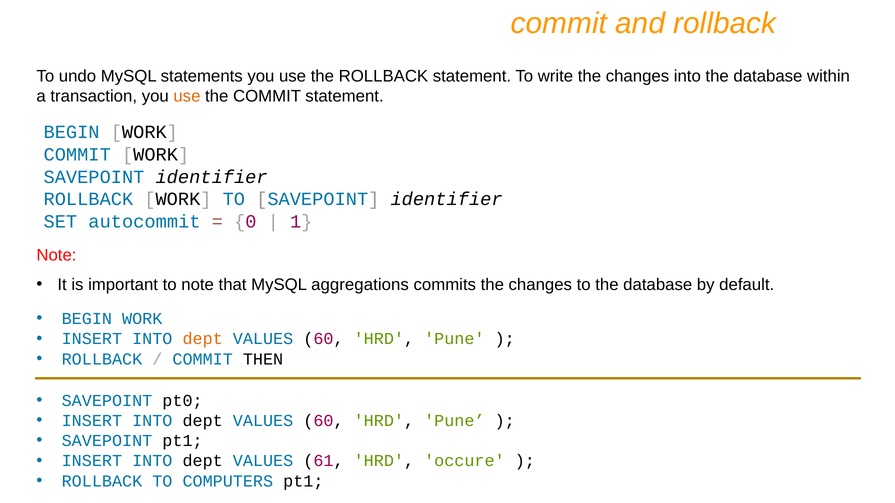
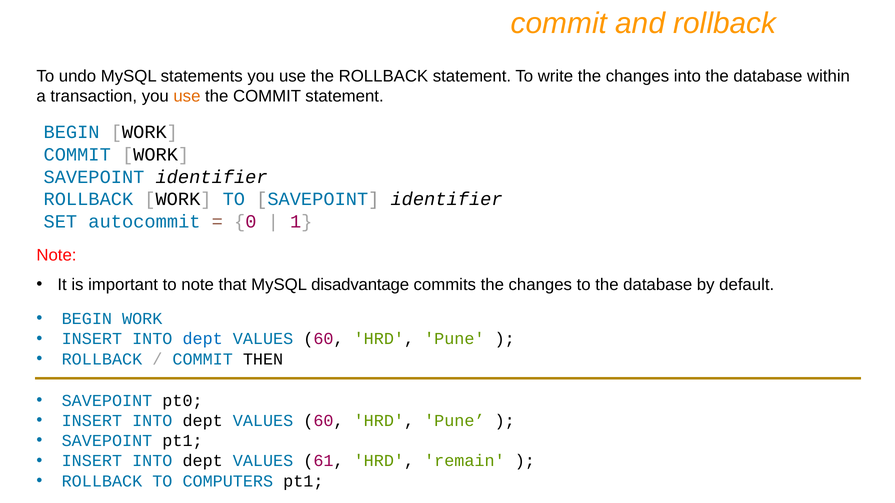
aggregations: aggregations -> disadvantage
dept at (203, 339) colour: orange -> blue
occure: occure -> remain
